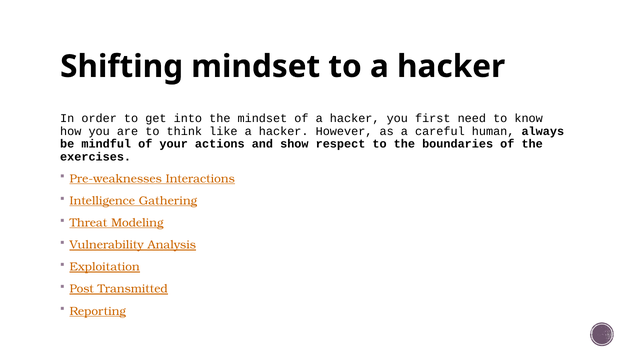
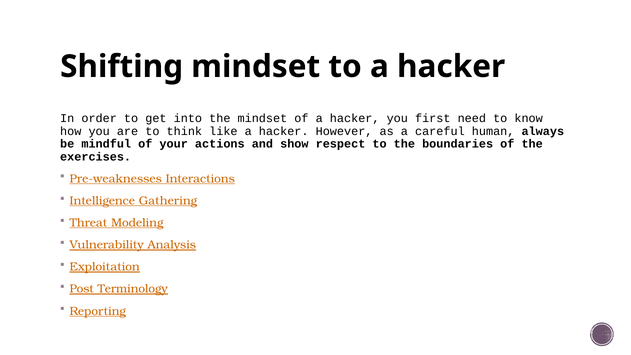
Transmitted: Transmitted -> Terminology
